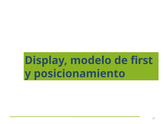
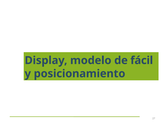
first: first -> fácil
